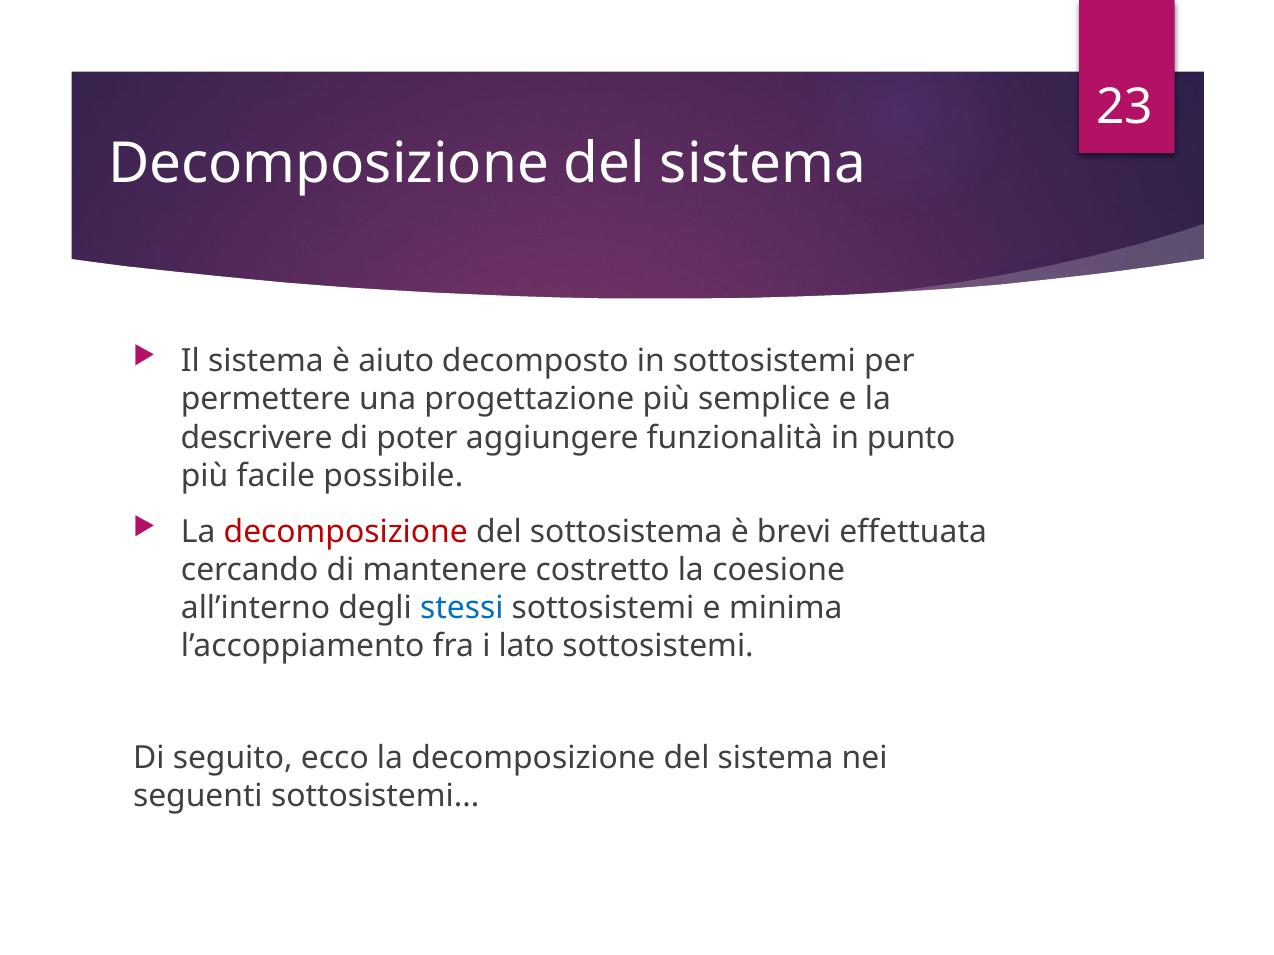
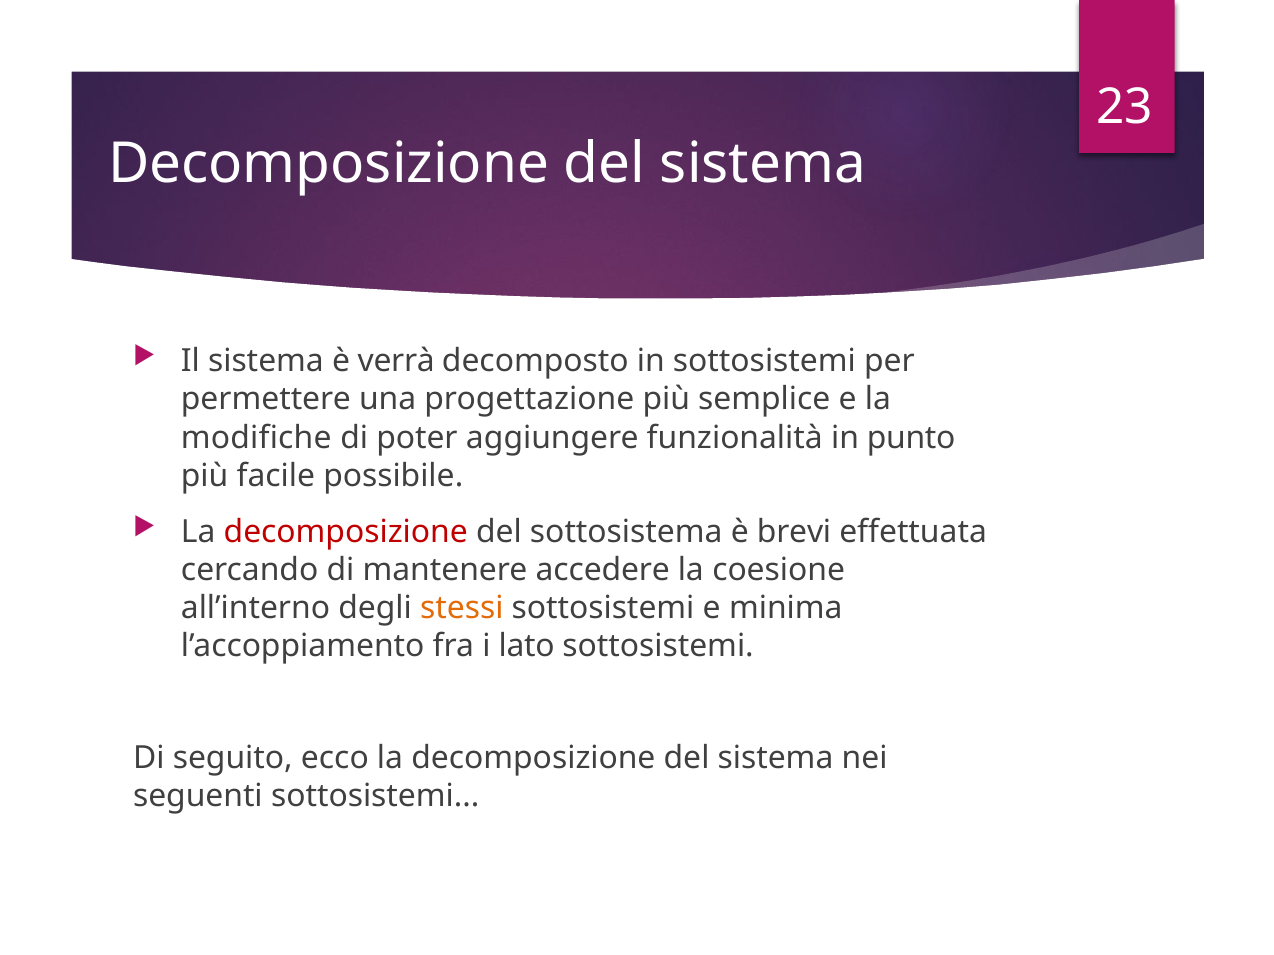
aiuto: aiuto -> verrà
descrivere: descrivere -> modifiche
costretto: costretto -> accedere
stessi colour: blue -> orange
